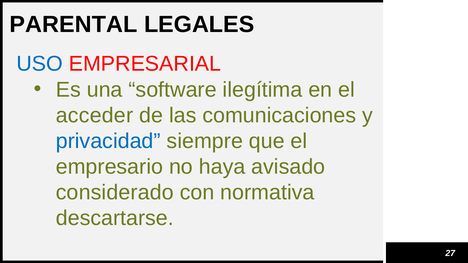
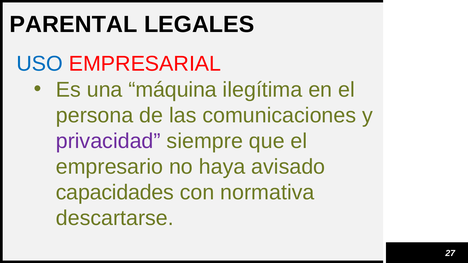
software: software -> máquina
acceder: acceder -> persona
privacidad colour: blue -> purple
considerado: considerado -> capacidades
